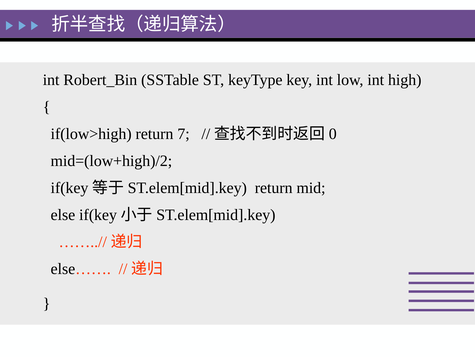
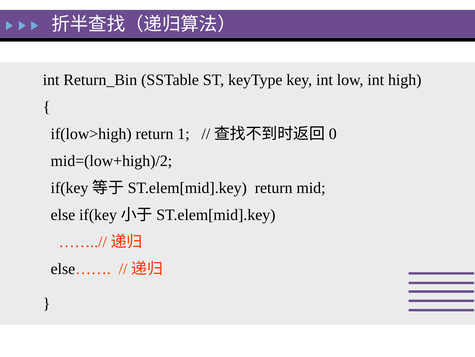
Robert_Bin: Robert_Bin -> Return_Bin
7: 7 -> 1
